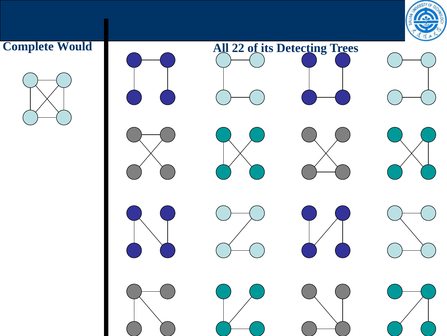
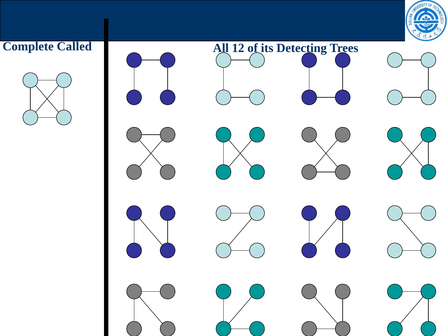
Would: Would -> Called
22: 22 -> 12
